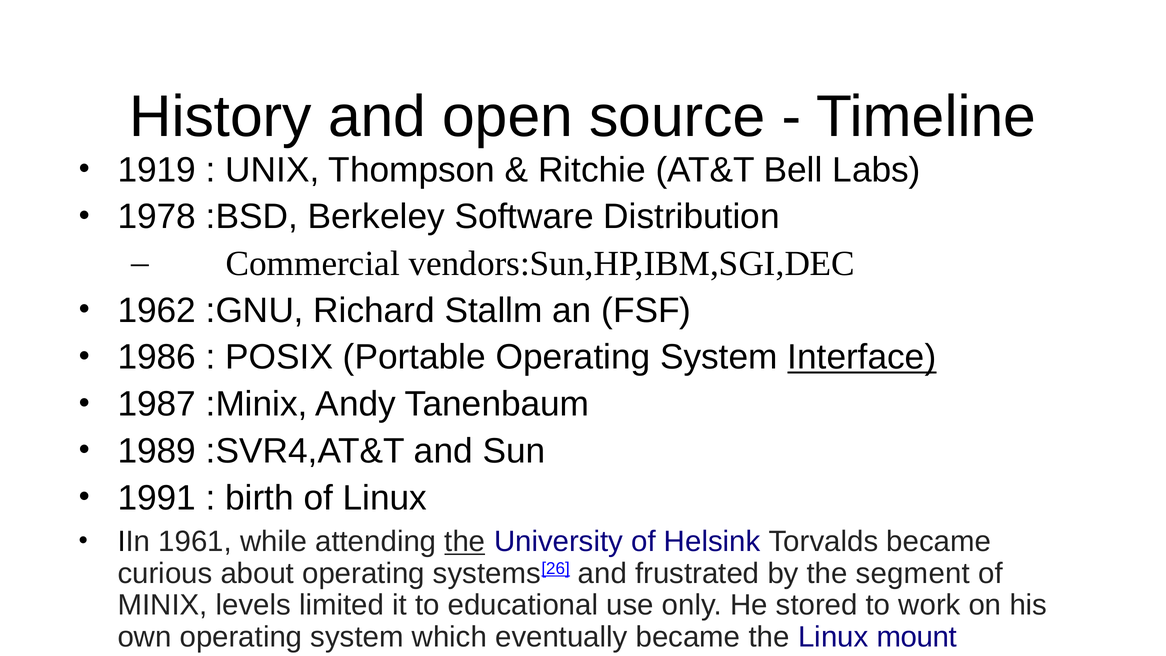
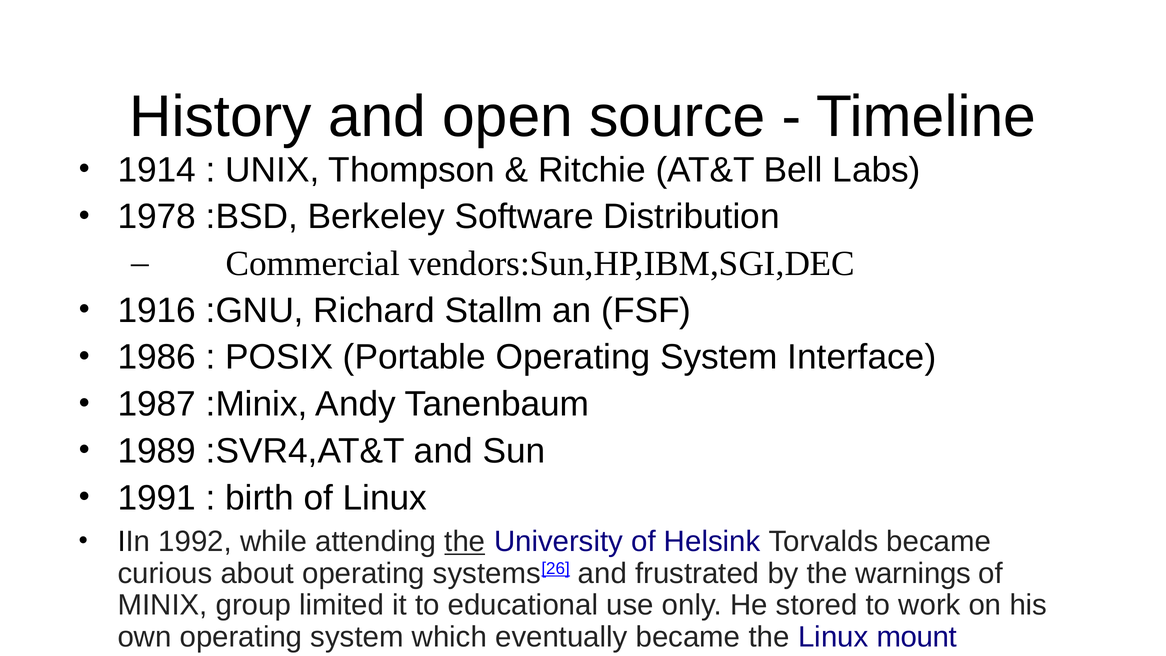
1919: 1919 -> 1914
1962: 1962 -> 1916
Interface underline: present -> none
1961: 1961 -> 1992
segment: segment -> warnings
levels: levels -> group
